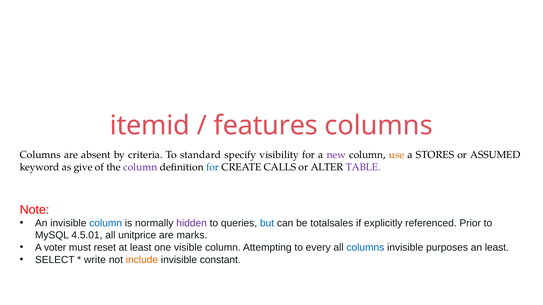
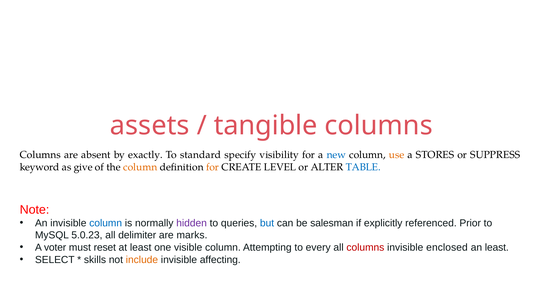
itemid: itemid -> assets
features: features -> tangible
criteria: criteria -> exactly
new colour: purple -> blue
ASSUMED: ASSUMED -> SUPPRESS
column at (140, 167) colour: purple -> orange
for at (213, 167) colour: blue -> orange
CALLS: CALLS -> LEVEL
TABLE colour: purple -> blue
totalsales: totalsales -> salesman
4.5.01: 4.5.01 -> 5.0.23
unitprice: unitprice -> delimiter
columns at (365, 248) colour: blue -> red
purposes: purposes -> enclosed
write: write -> skills
constant: constant -> affecting
